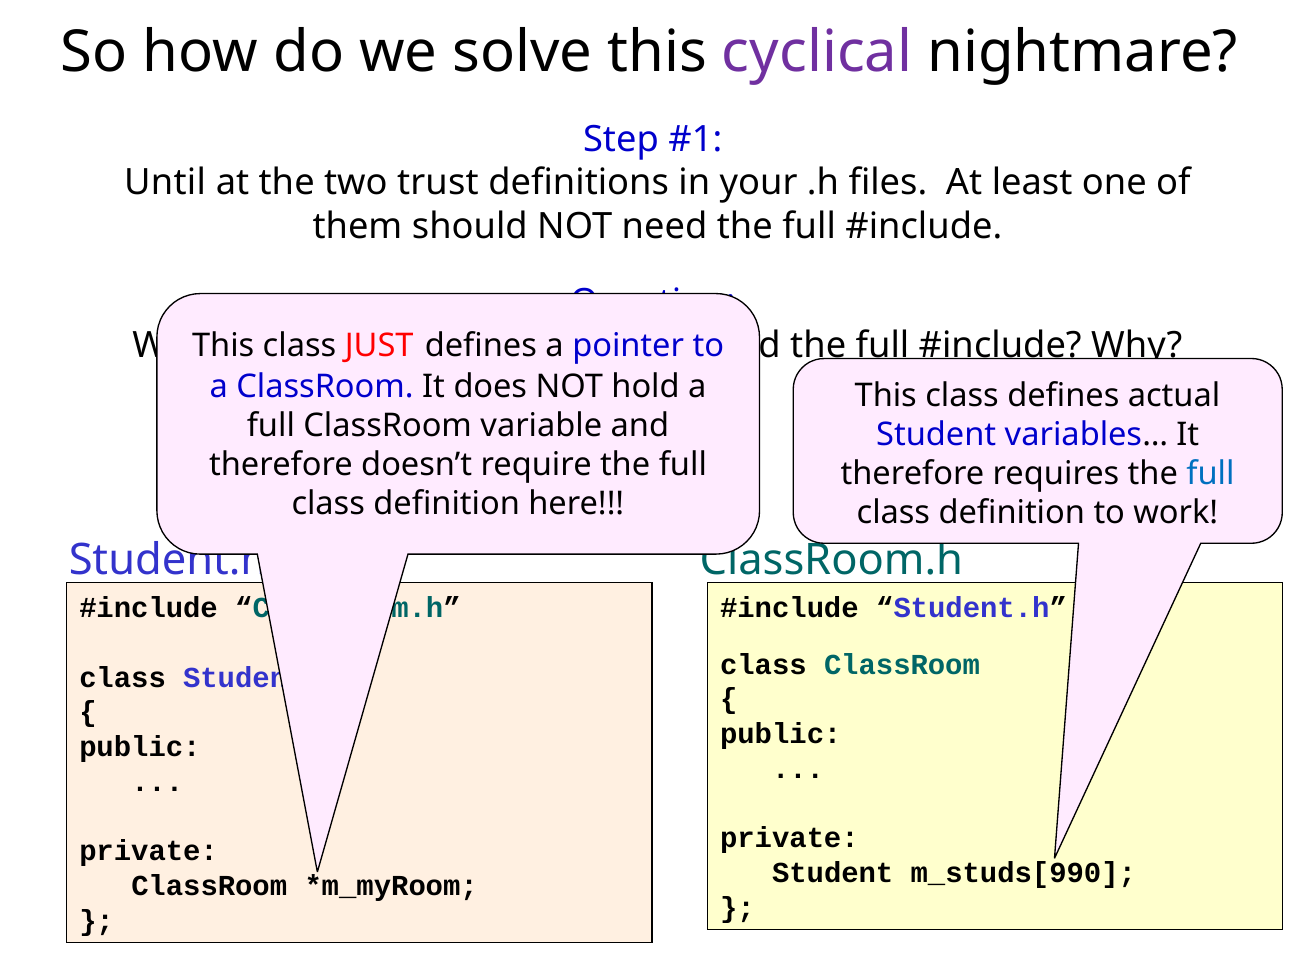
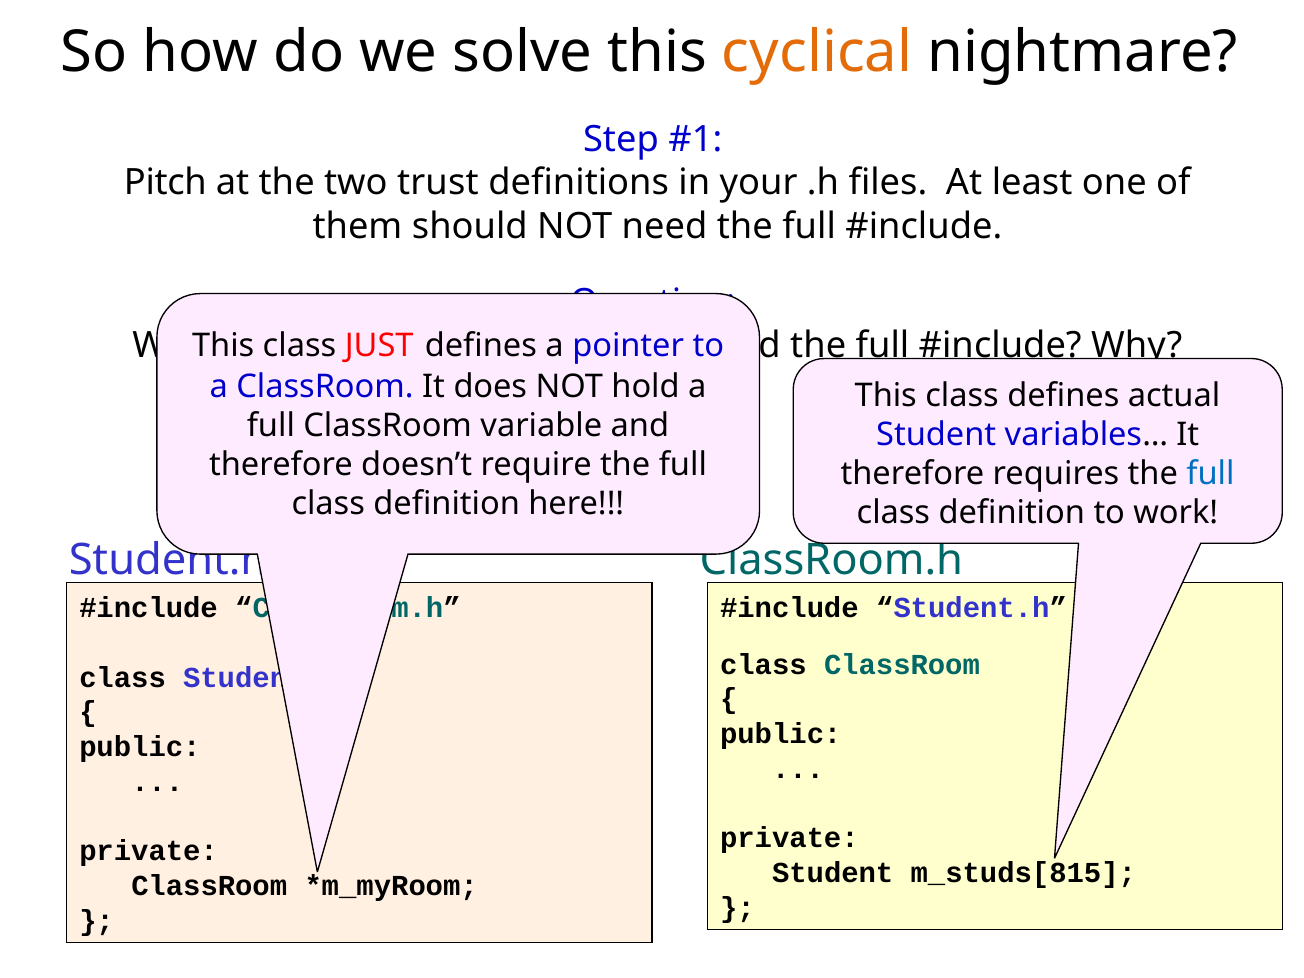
cyclical colour: purple -> orange
Until: Until -> Pitch
m_studs[990: m_studs[990 -> m_studs[815
